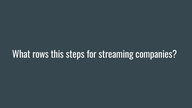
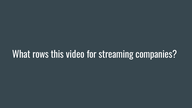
steps: steps -> video
